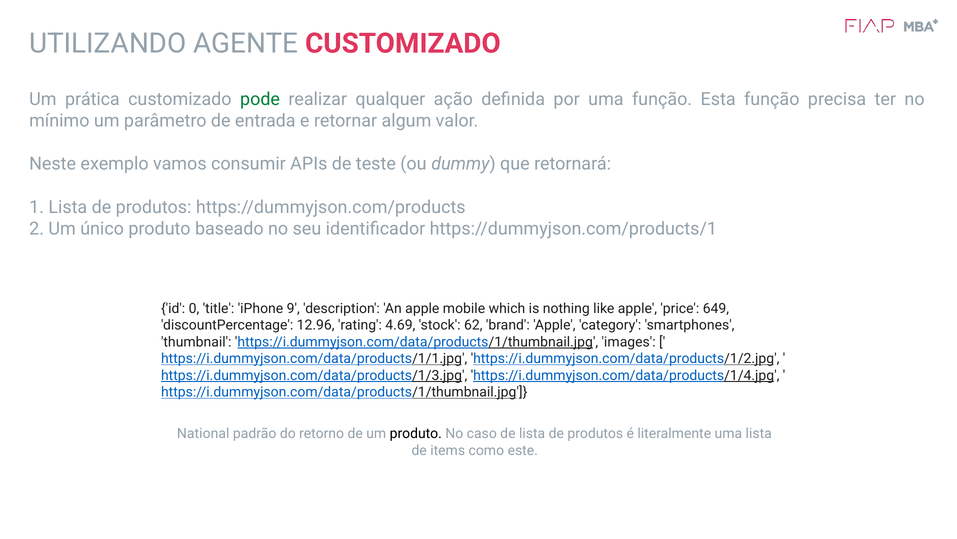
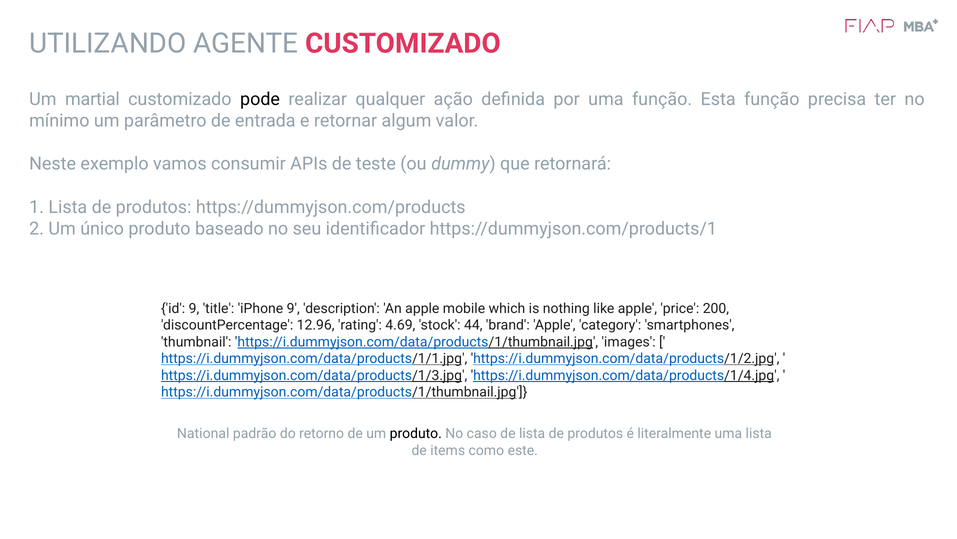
prática: prática -> martial
pode colour: green -> black
id 0: 0 -> 9
649: 649 -> 200
62: 62 -> 44
